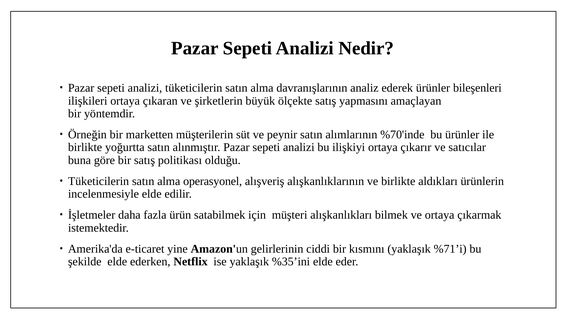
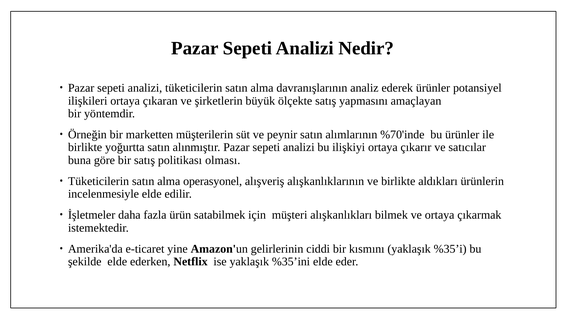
bileşenleri: bileşenleri -> potansiyel
olduğu: olduğu -> olması
%71’i: %71’i -> %35’i
